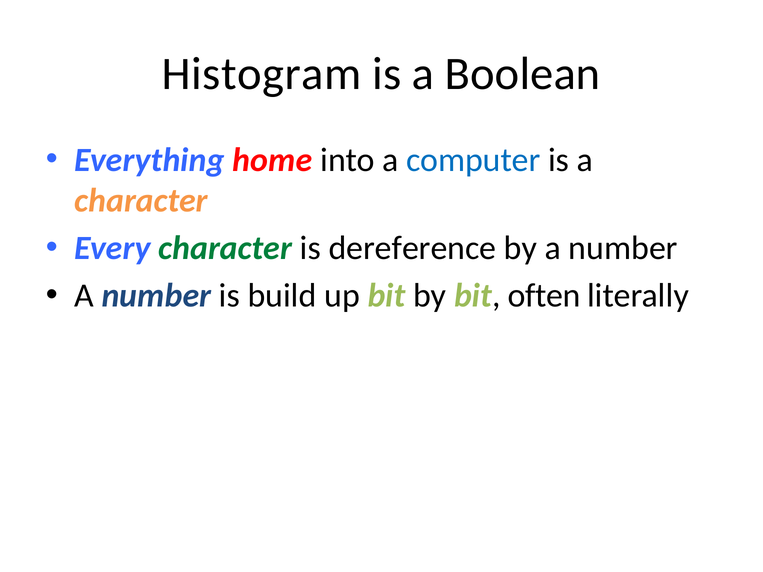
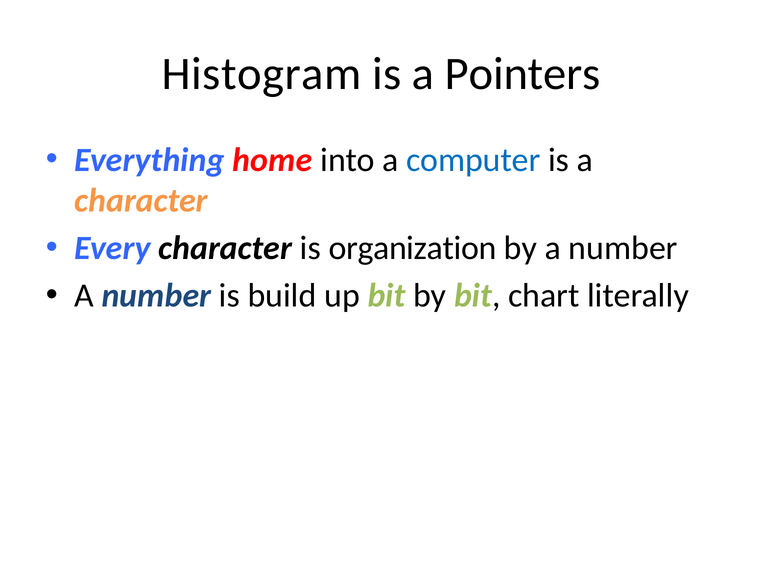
Boolean: Boolean -> Pointers
character at (225, 248) colour: green -> black
dereference: dereference -> organization
often: often -> chart
